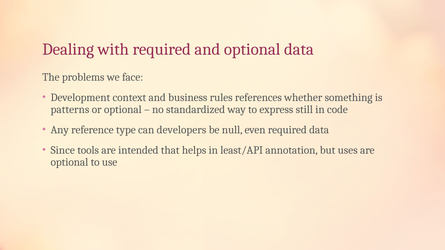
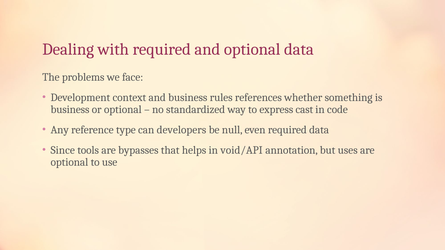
patterns at (70, 110): patterns -> business
still: still -> cast
intended: intended -> bypasses
least/API: least/API -> void/API
